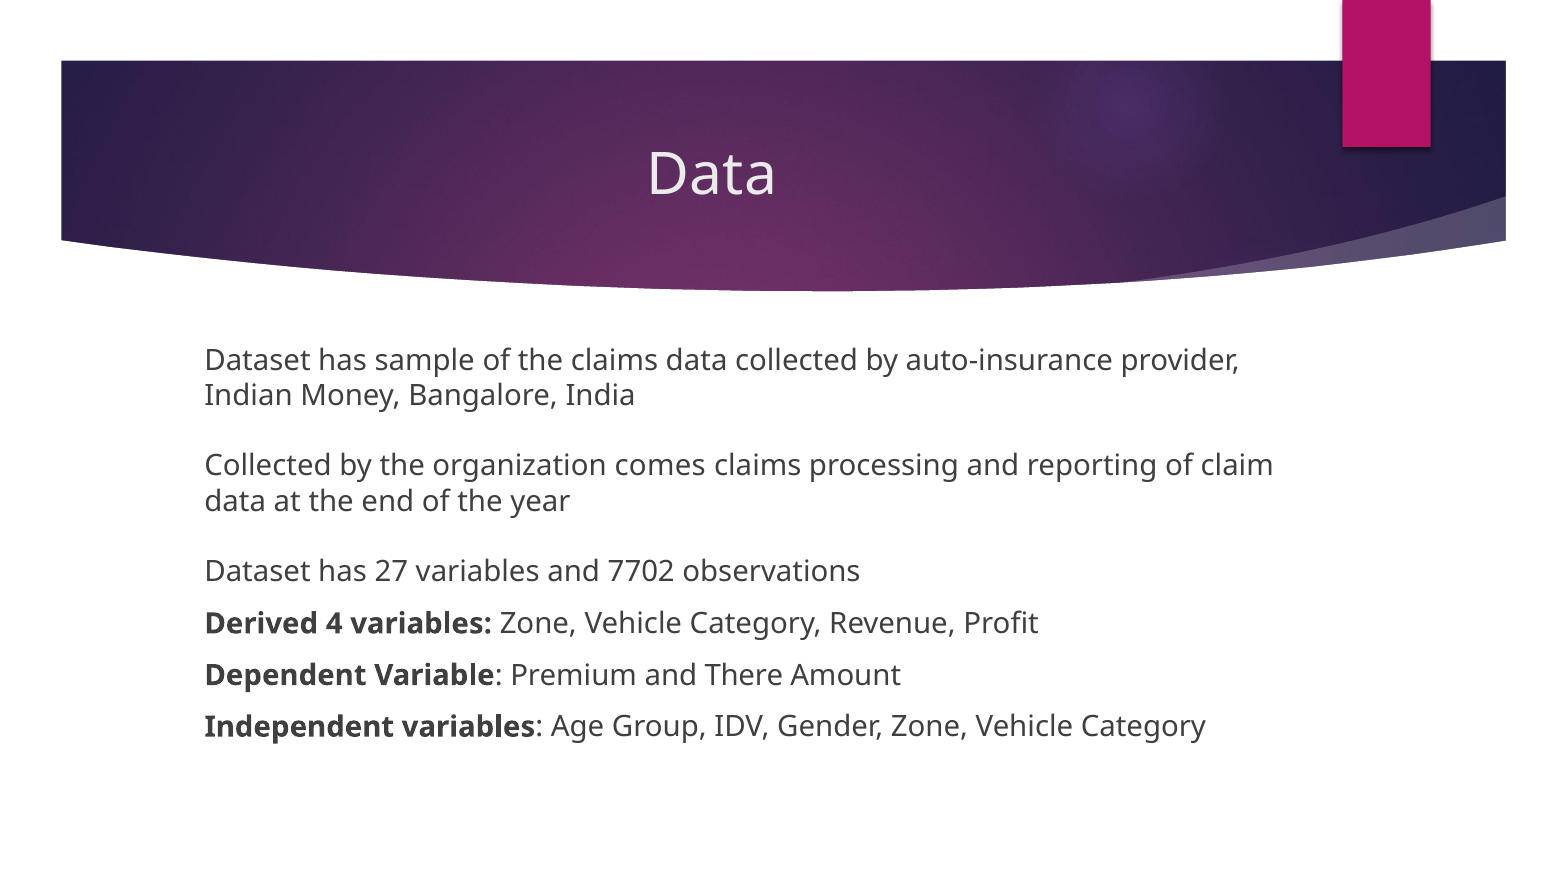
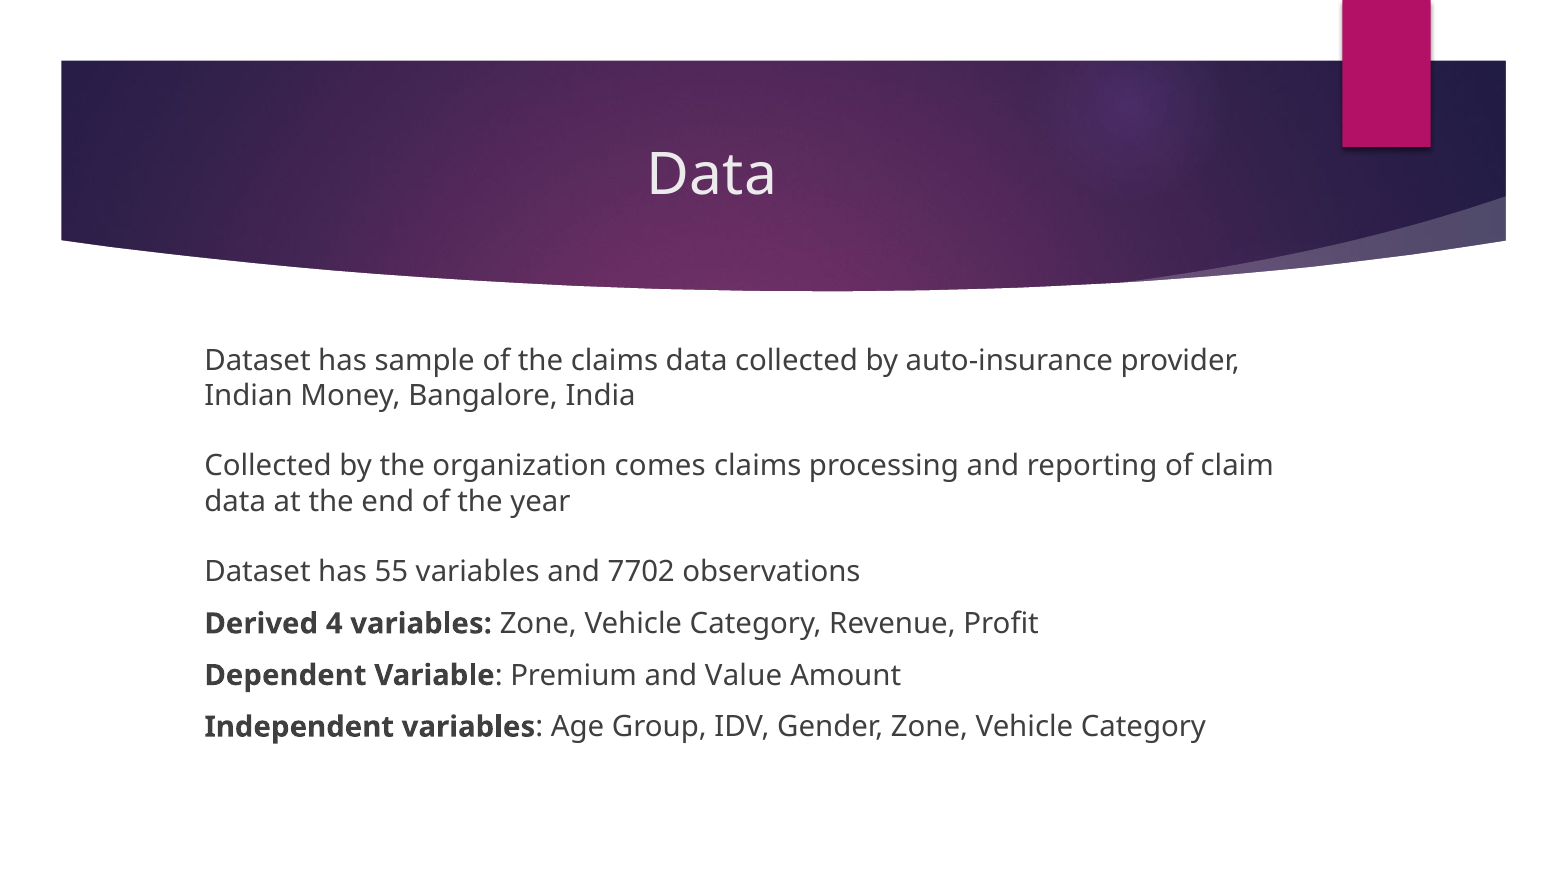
27: 27 -> 55
There: There -> Value
